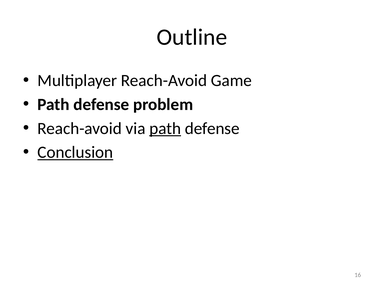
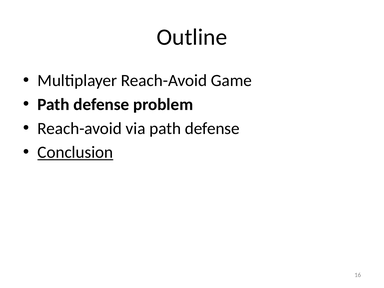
path at (165, 128) underline: present -> none
